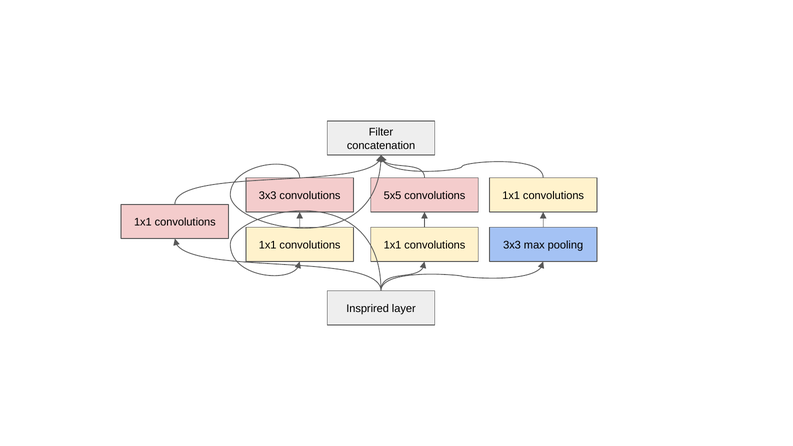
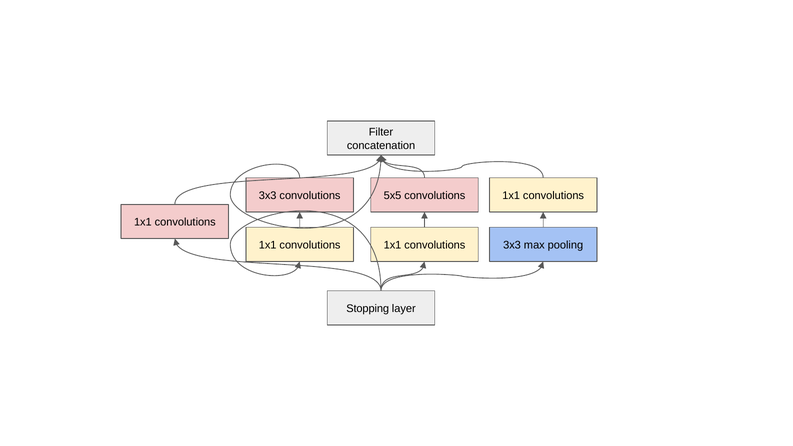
Insprired: Insprired -> Stopping
